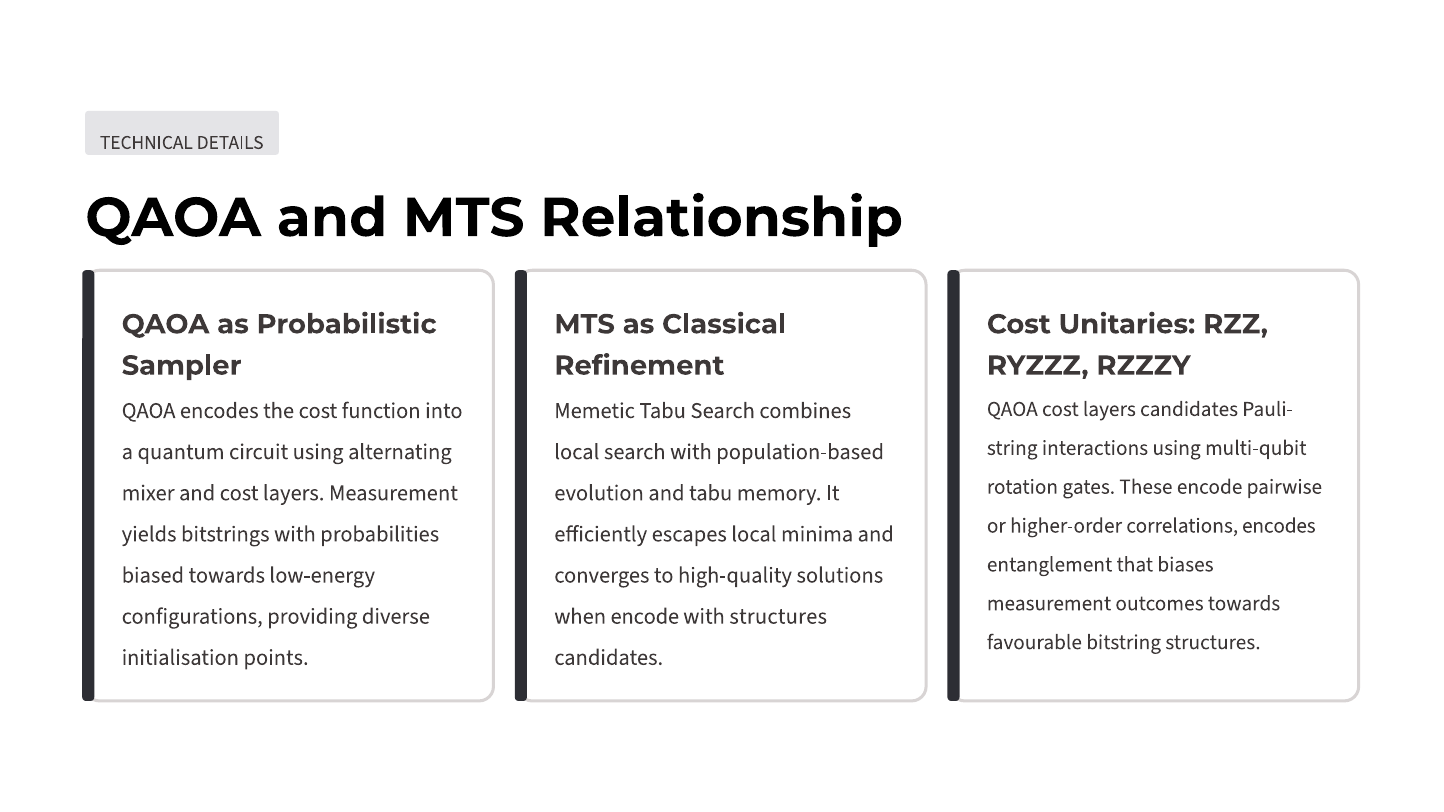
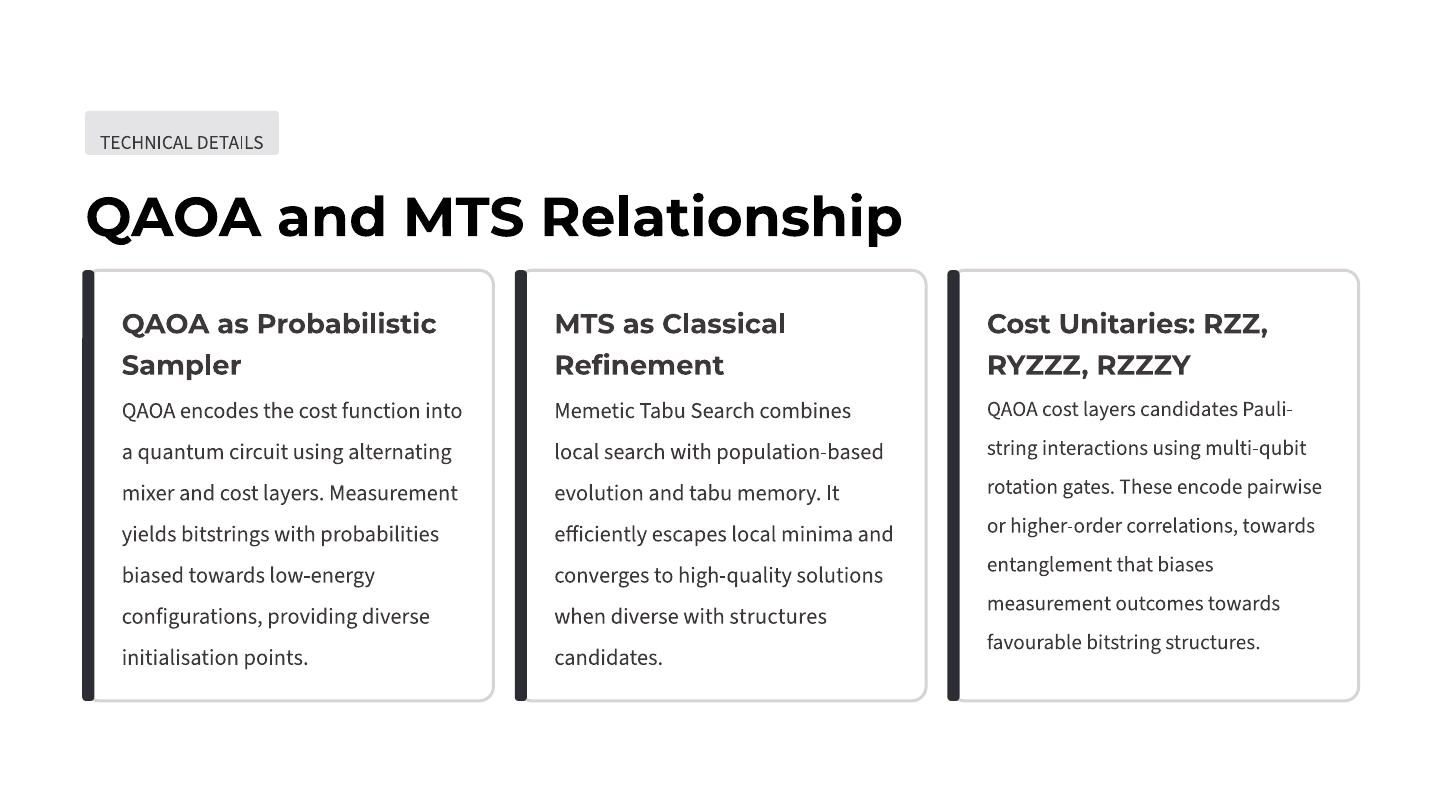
correlations encodes: encodes -> towards
when encode: encode -> diverse
